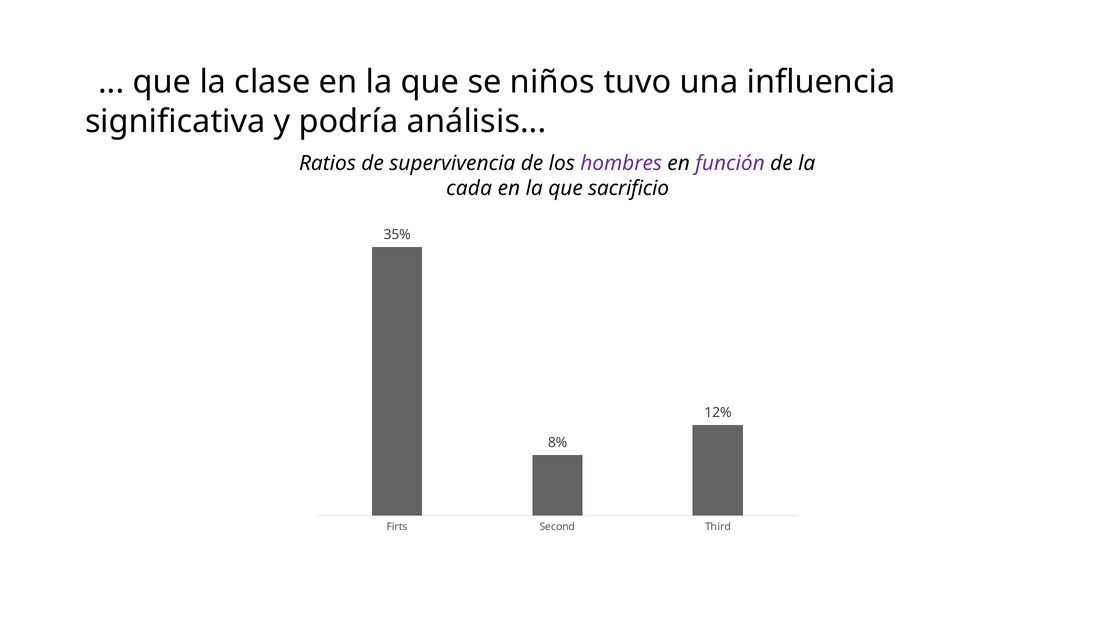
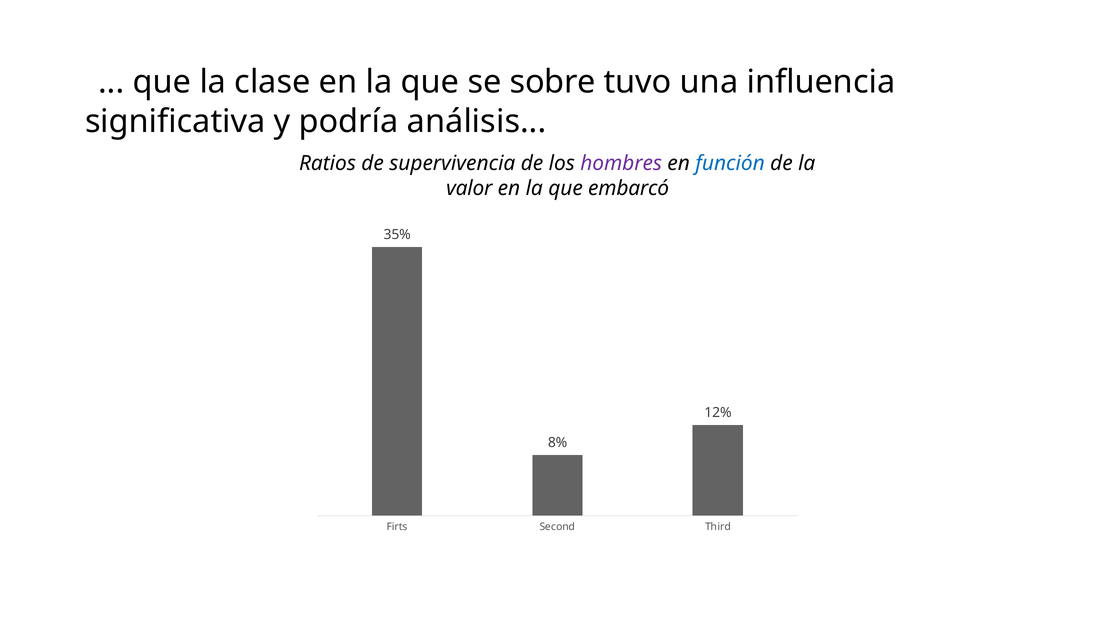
niños: niños -> sobre
función colour: purple -> blue
cada: cada -> valor
sacrificio: sacrificio -> embarcó
